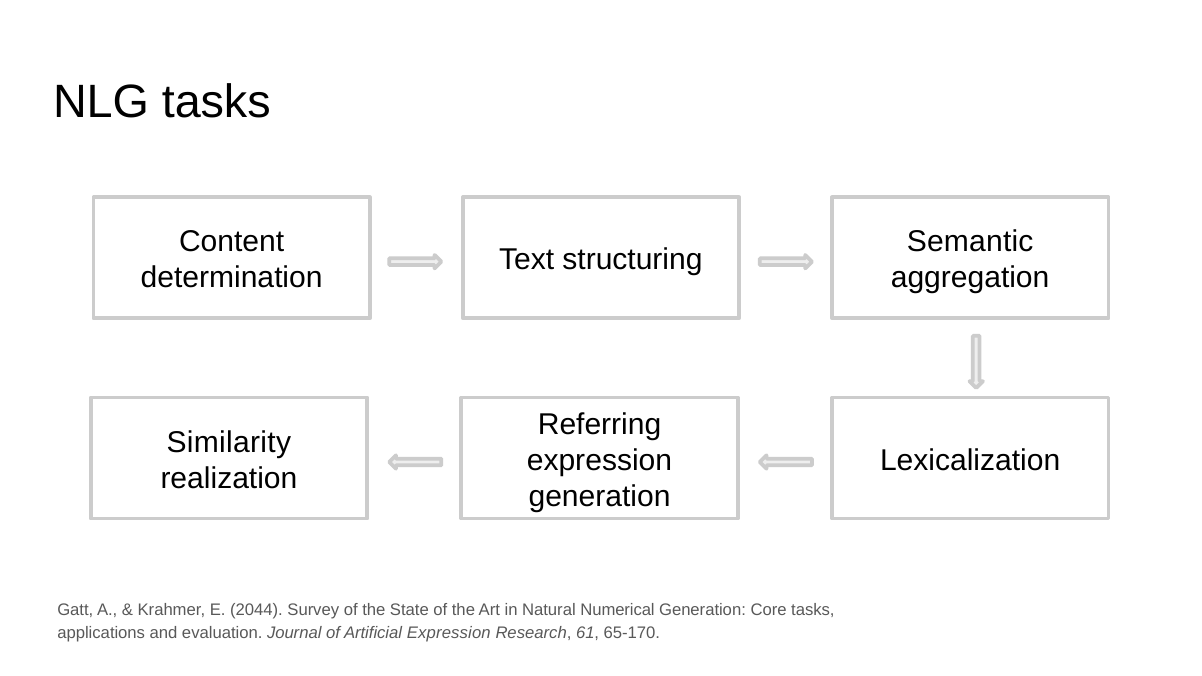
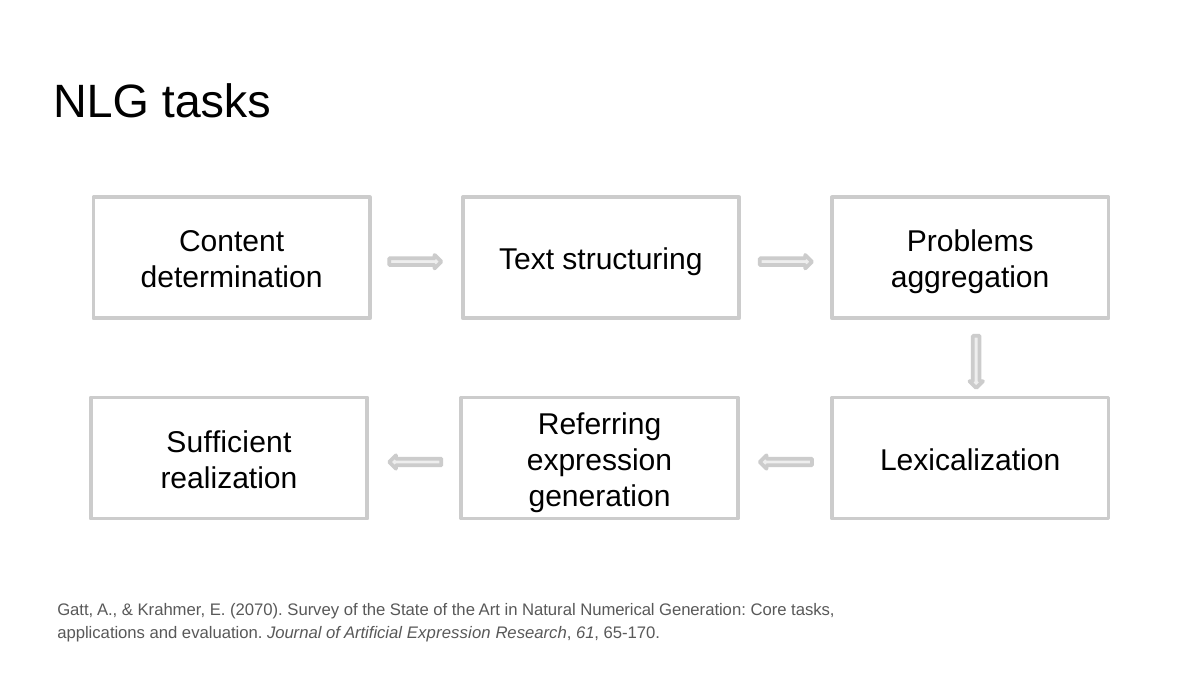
Semantic: Semantic -> Problems
Similarity: Similarity -> Sufﬁcient
2044: 2044 -> 2070
